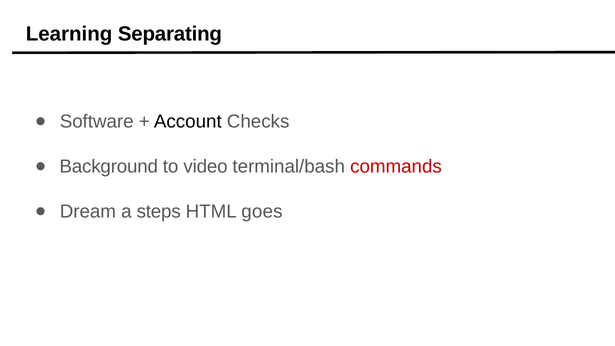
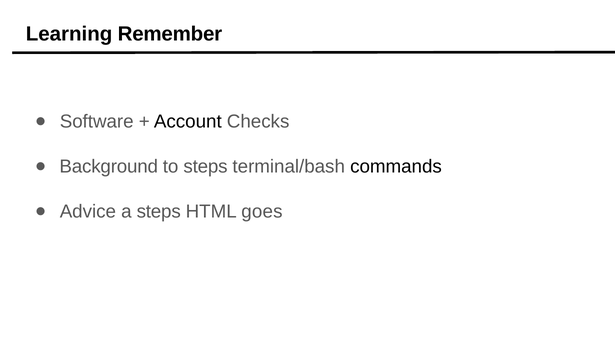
Separating: Separating -> Remember
to video: video -> steps
commands colour: red -> black
Dream: Dream -> Advice
